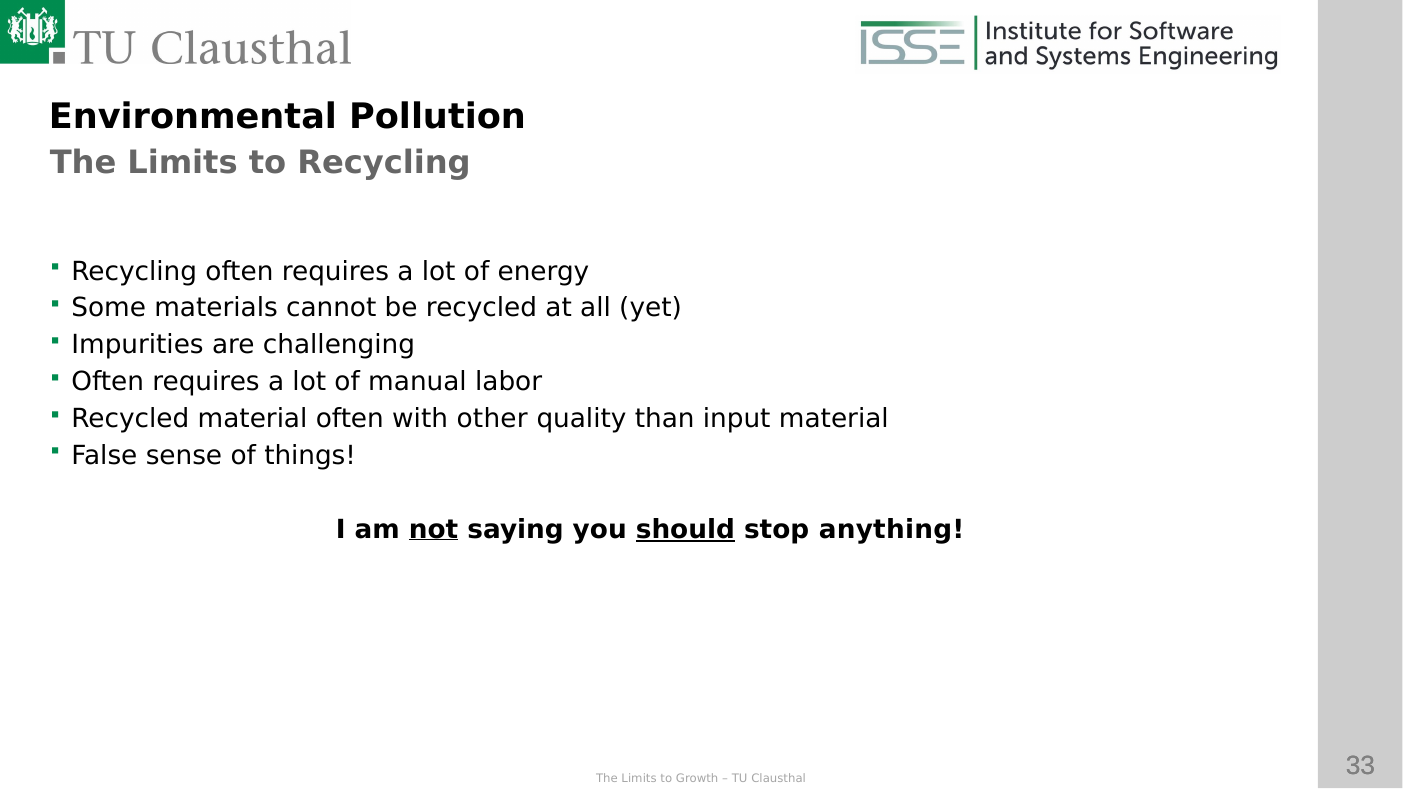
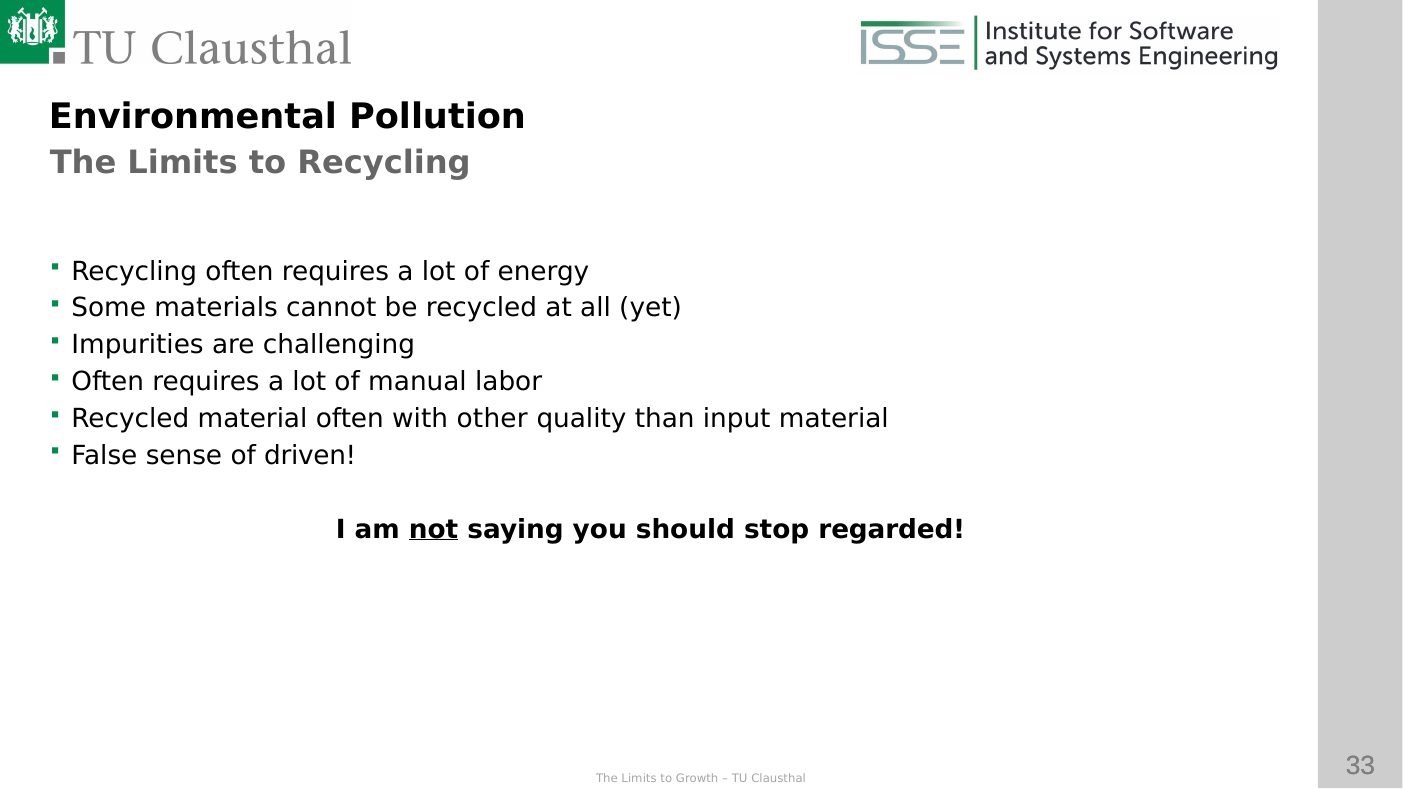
things: things -> driven
should underline: present -> none
stop anything: anything -> regarded
